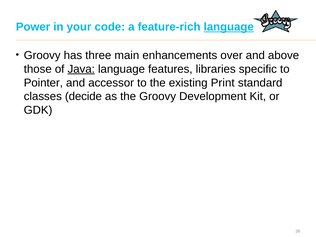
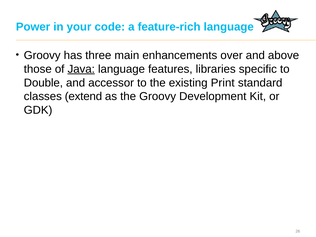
language at (229, 27) underline: present -> none
Pointer: Pointer -> Double
decide: decide -> extend
